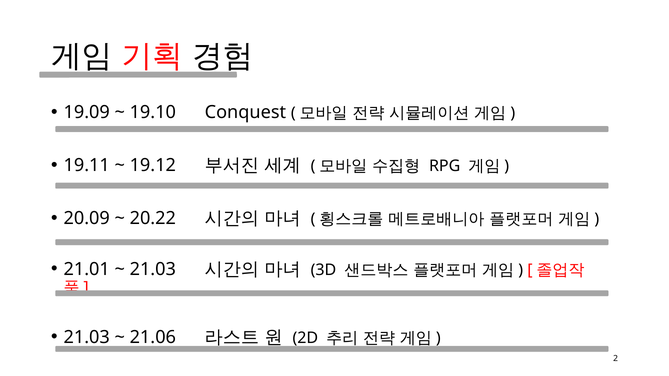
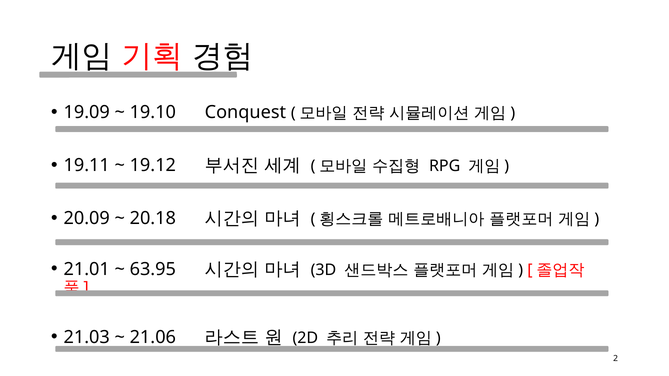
20.22: 20.22 -> 20.18
21.03 at (153, 269): 21.03 -> 63.95
